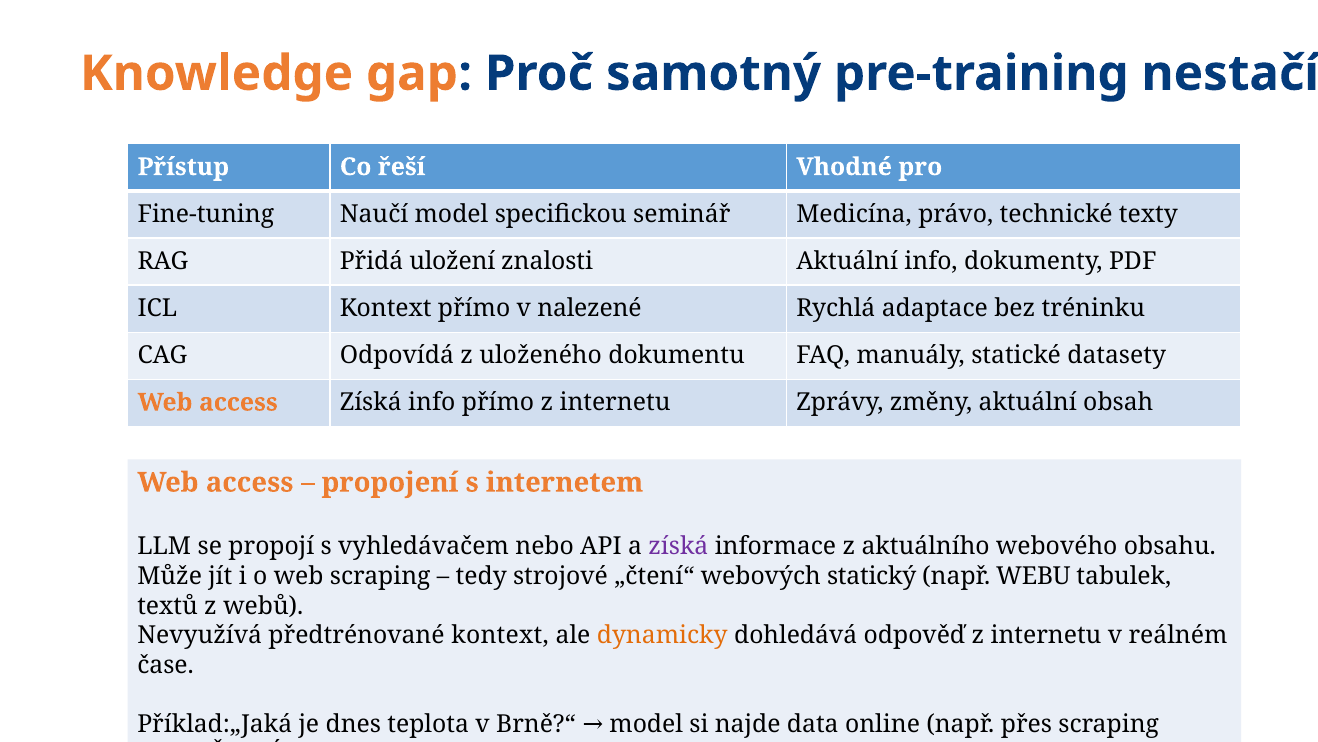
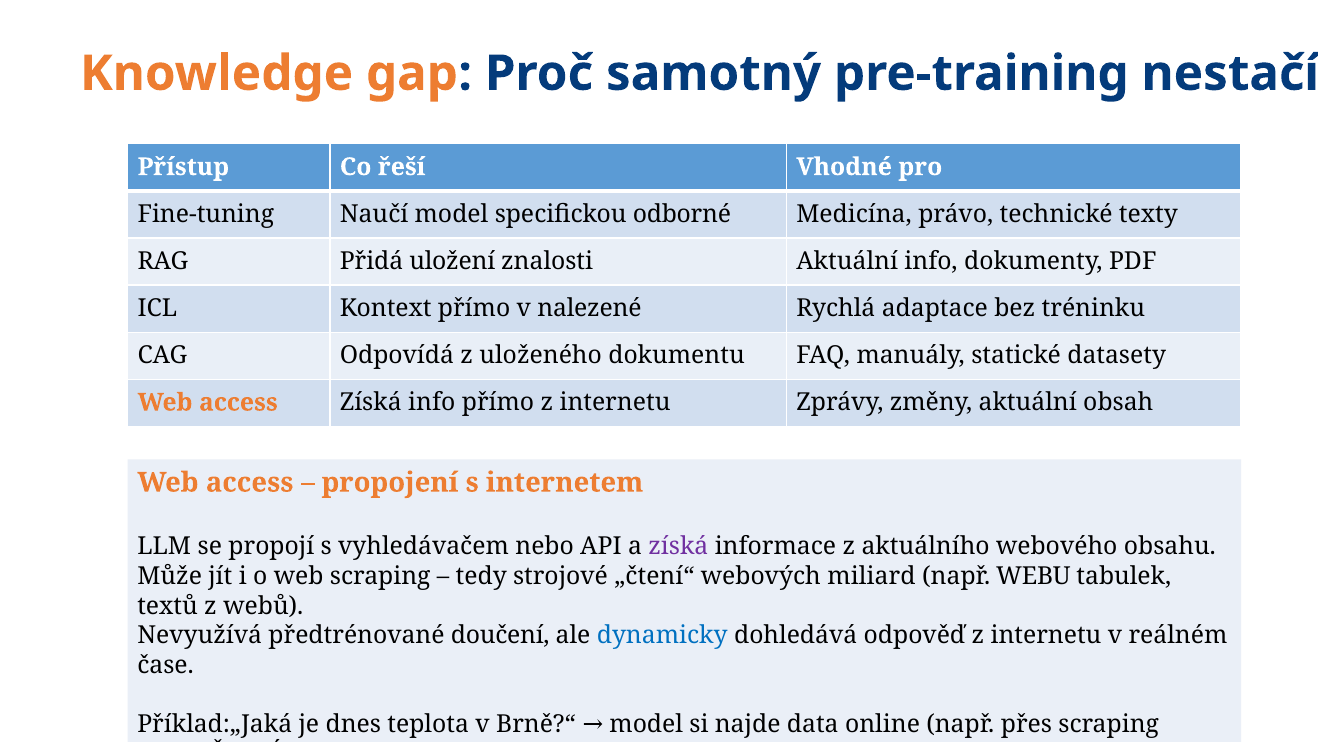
seminář: seminář -> odborné
statický: statický -> miliard
předtrénované kontext: kontext -> doučení
dynamicky colour: orange -> blue
